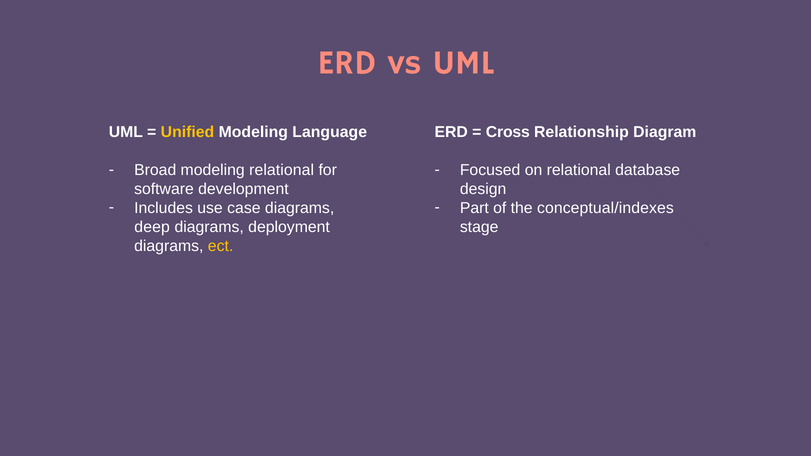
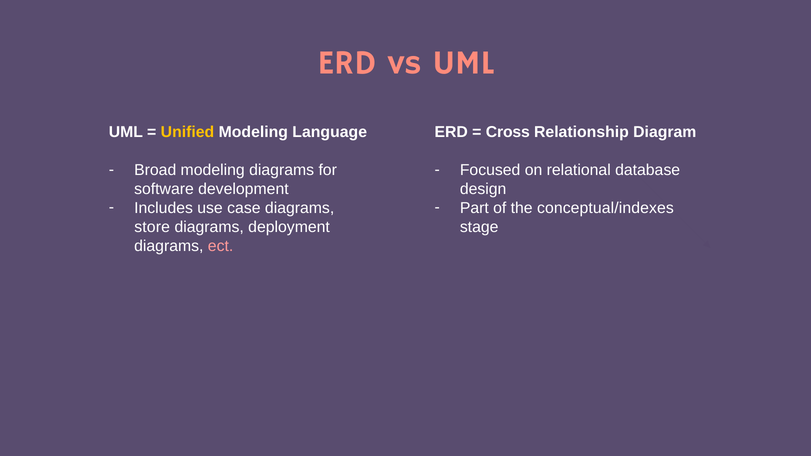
modeling relational: relational -> diagrams
deep: deep -> store
ect colour: yellow -> pink
